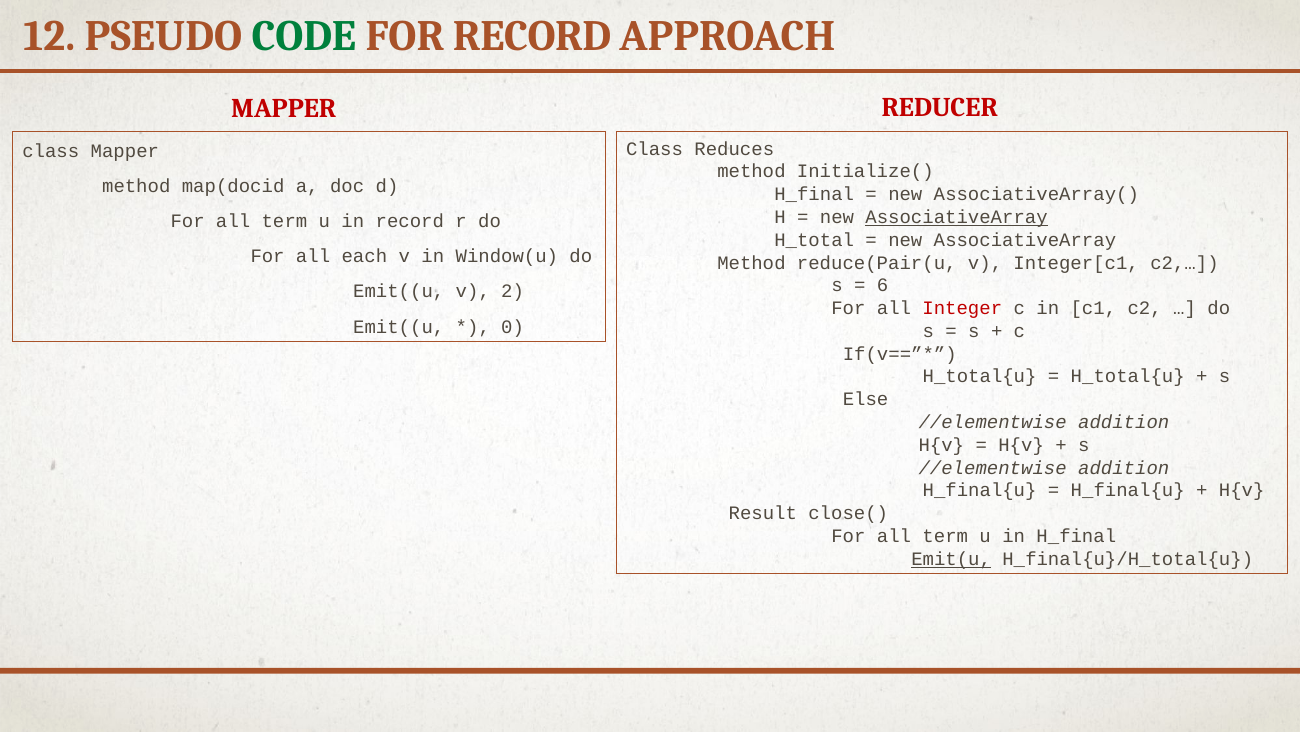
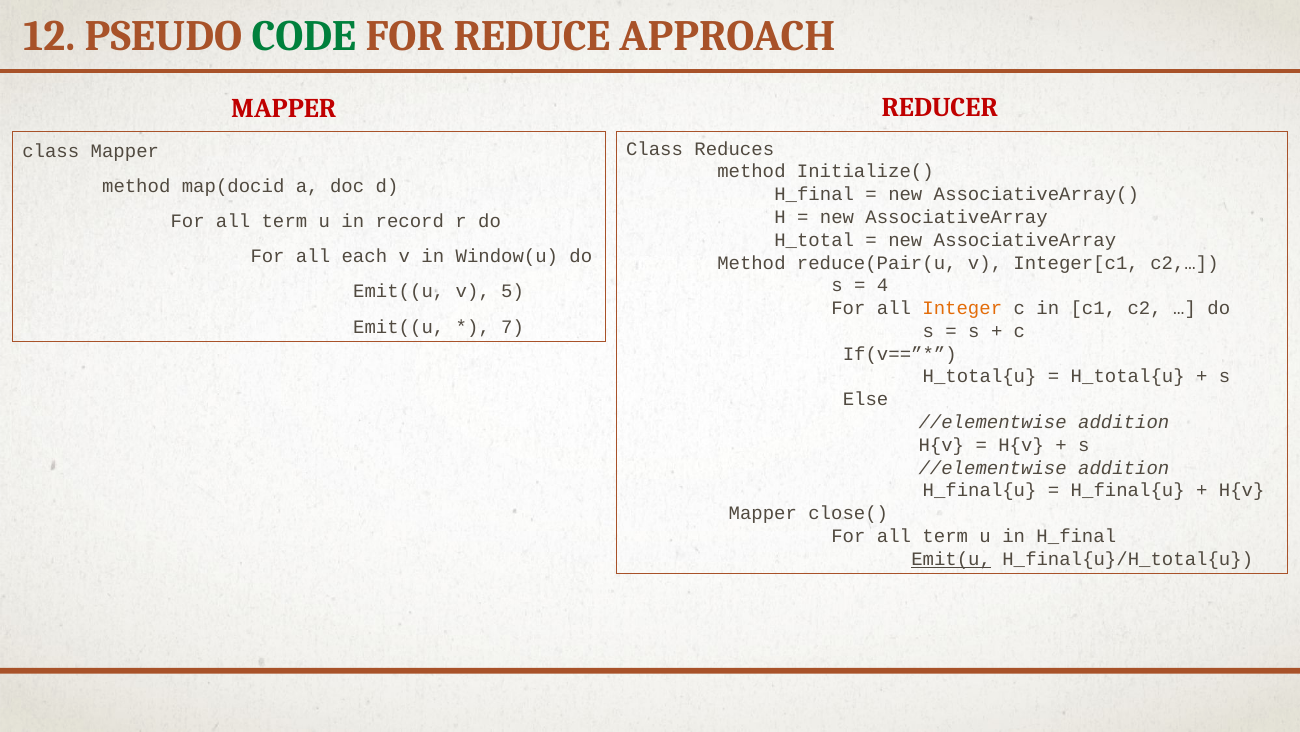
FOR RECORD: RECORD -> REDUCE
AssociativeArray at (957, 217) underline: present -> none
6: 6 -> 4
2: 2 -> 5
Integer colour: red -> orange
0: 0 -> 7
Result at (763, 513): Result -> Mapper
